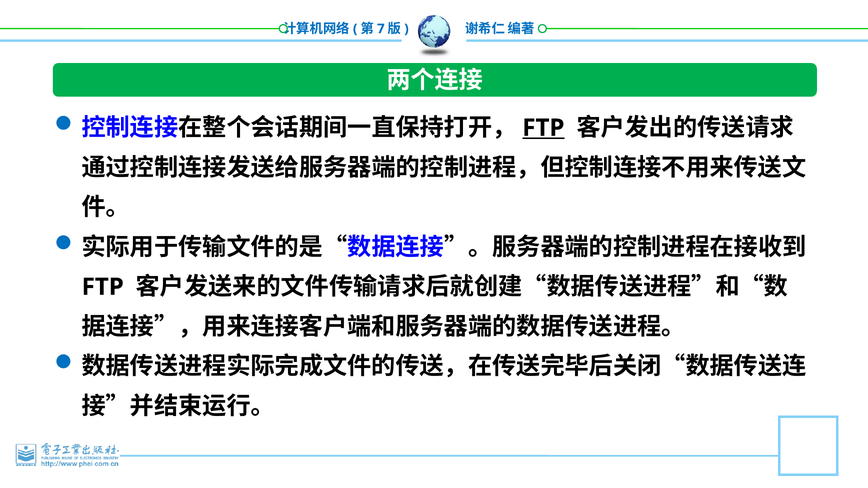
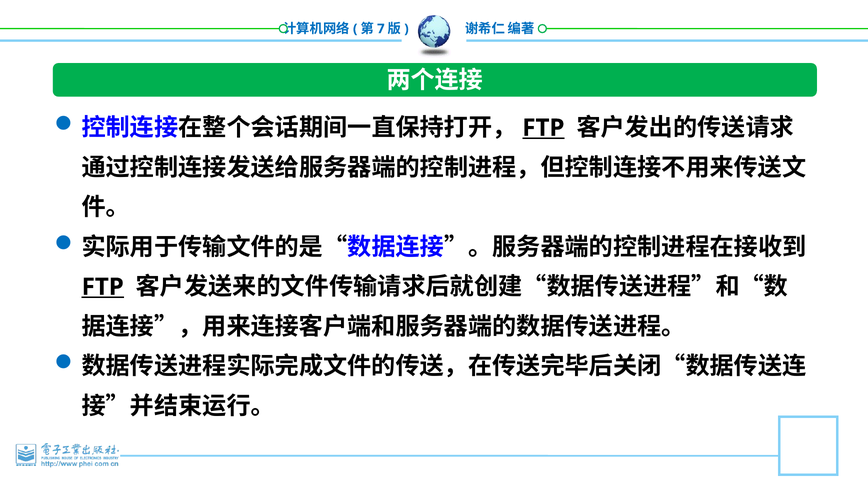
FTP at (103, 287) underline: none -> present
